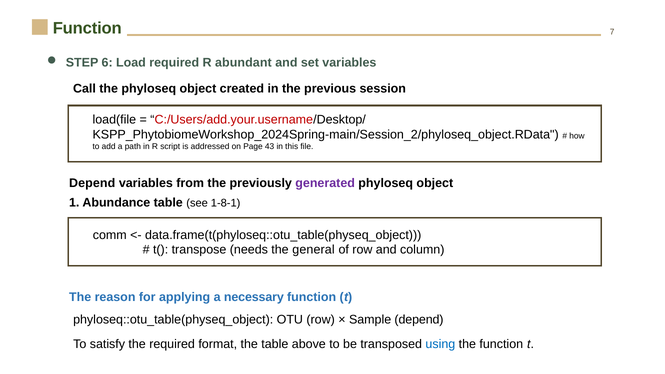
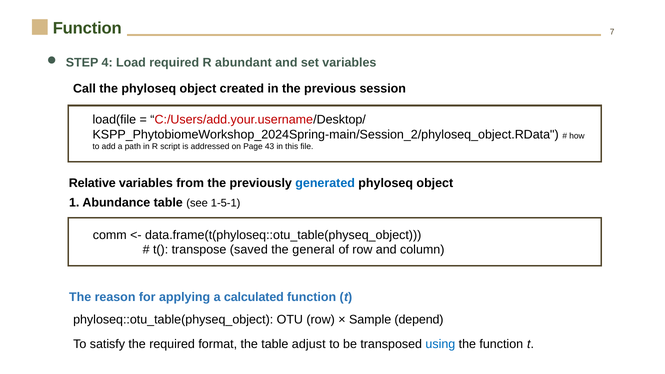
6: 6 -> 4
Depend at (92, 183): Depend -> Relative
generated colour: purple -> blue
1-8-1: 1-8-1 -> 1-5-1
needs: needs -> saved
necessary: necessary -> calculated
above: above -> adjust
